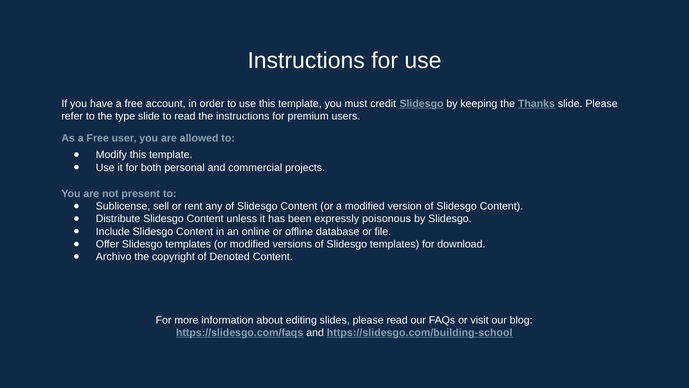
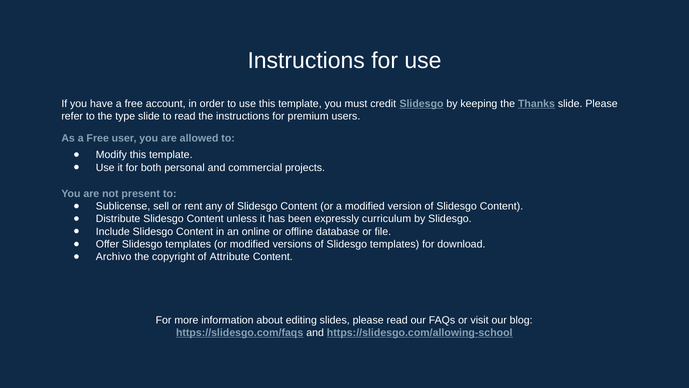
poisonous: poisonous -> curriculum
Denoted: Denoted -> Attribute
https://slidesgo.com/building-school: https://slidesgo.com/building-school -> https://slidesgo.com/allowing-school
